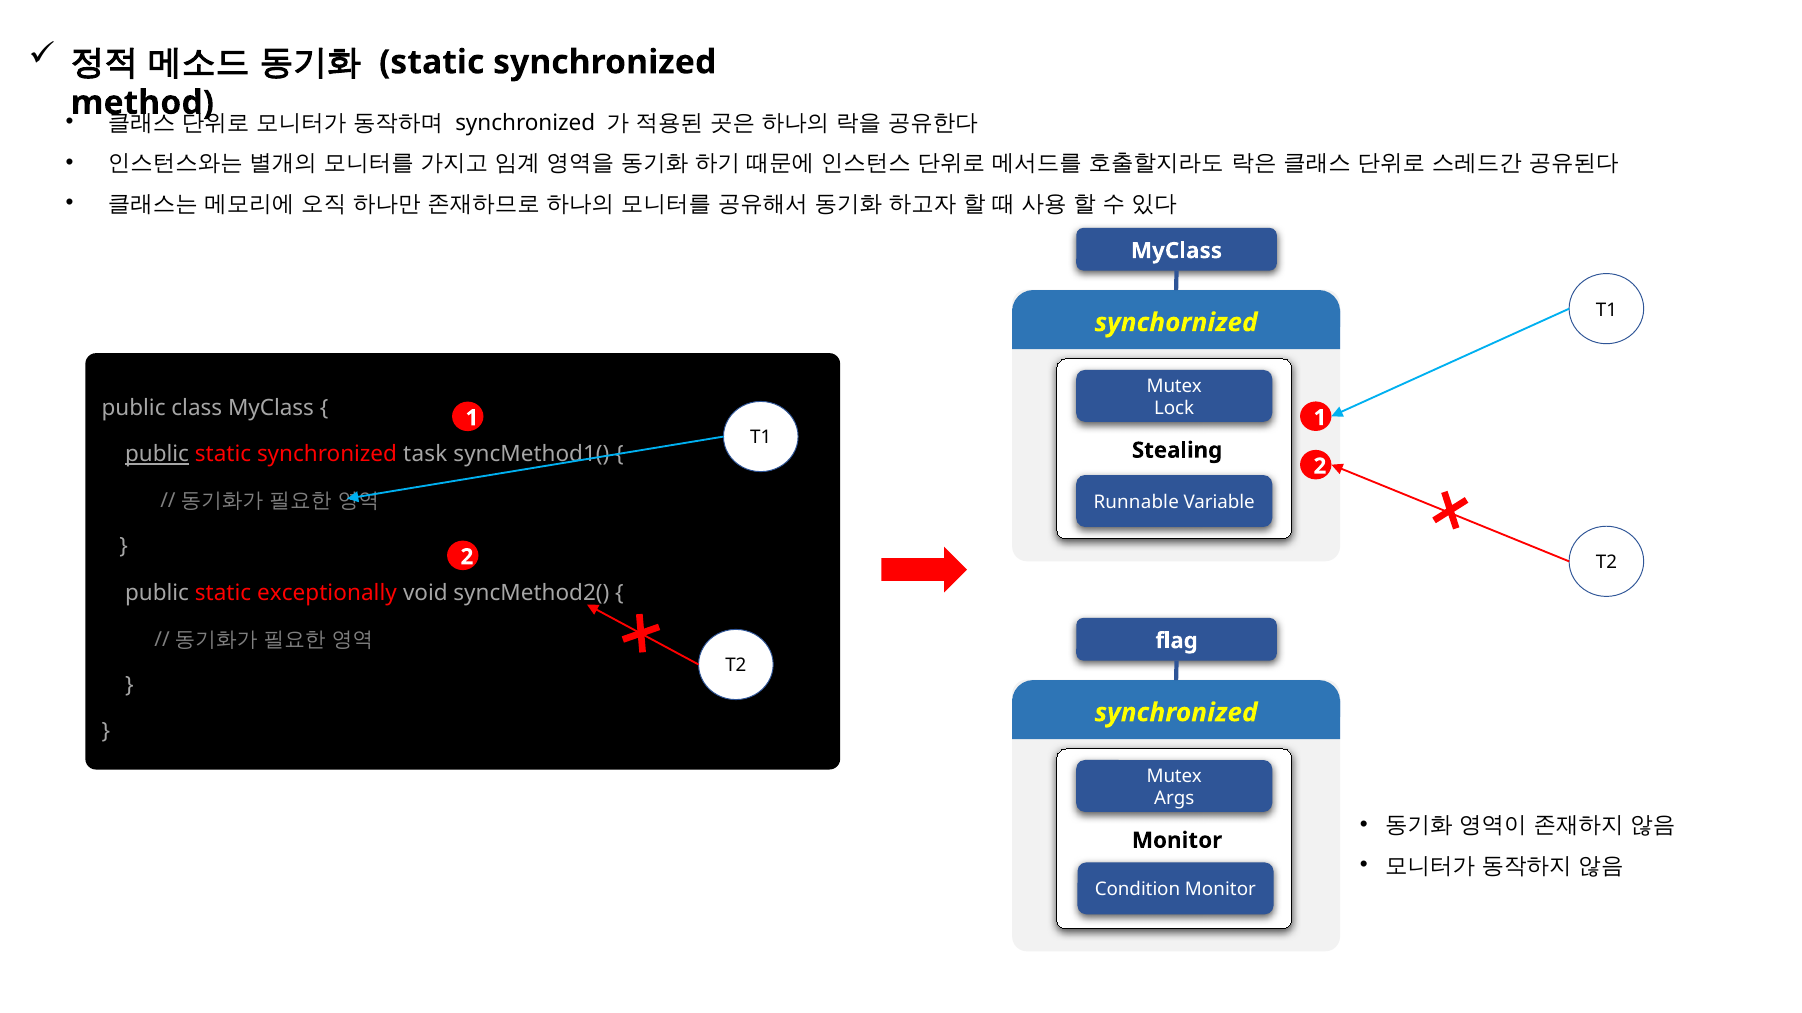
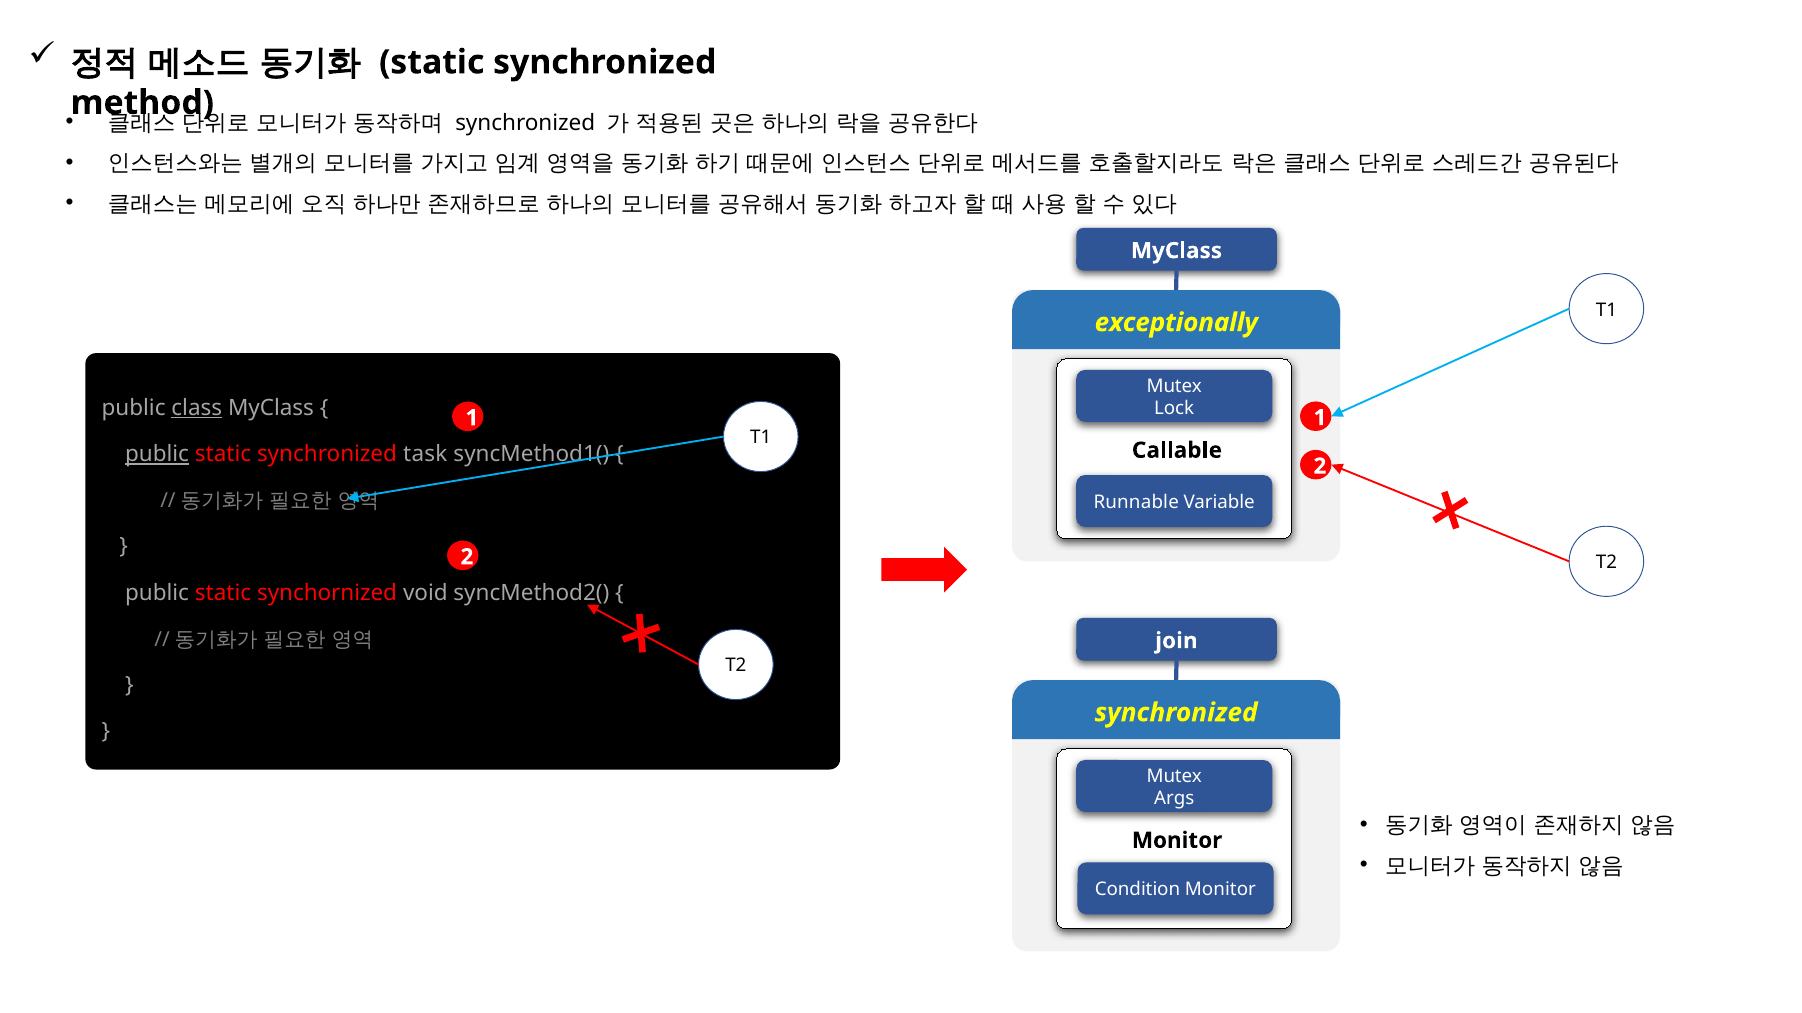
synchornized: synchornized -> exceptionally
class underline: none -> present
Stealing: Stealing -> Callable
exceptionally: exceptionally -> synchornized
flag: flag -> join
